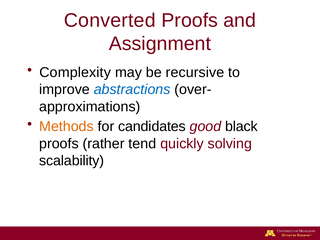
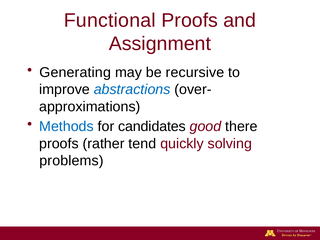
Converted: Converted -> Functional
Complexity: Complexity -> Generating
Methods colour: orange -> blue
black: black -> there
scalability: scalability -> problems
